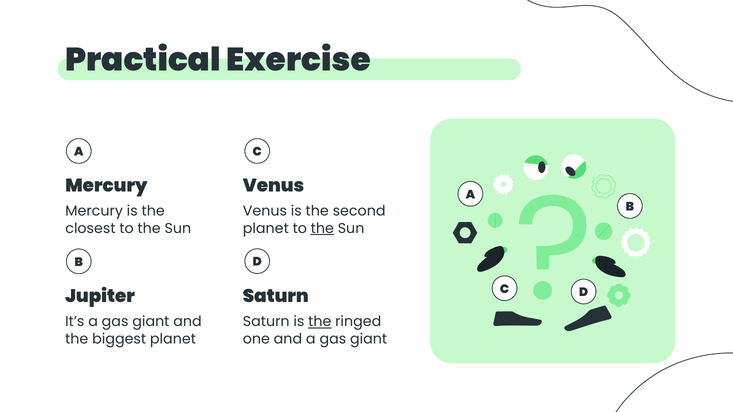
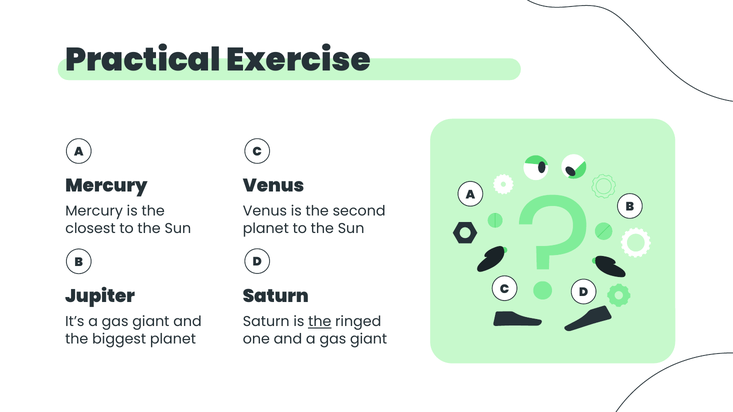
the at (322, 228) underline: present -> none
